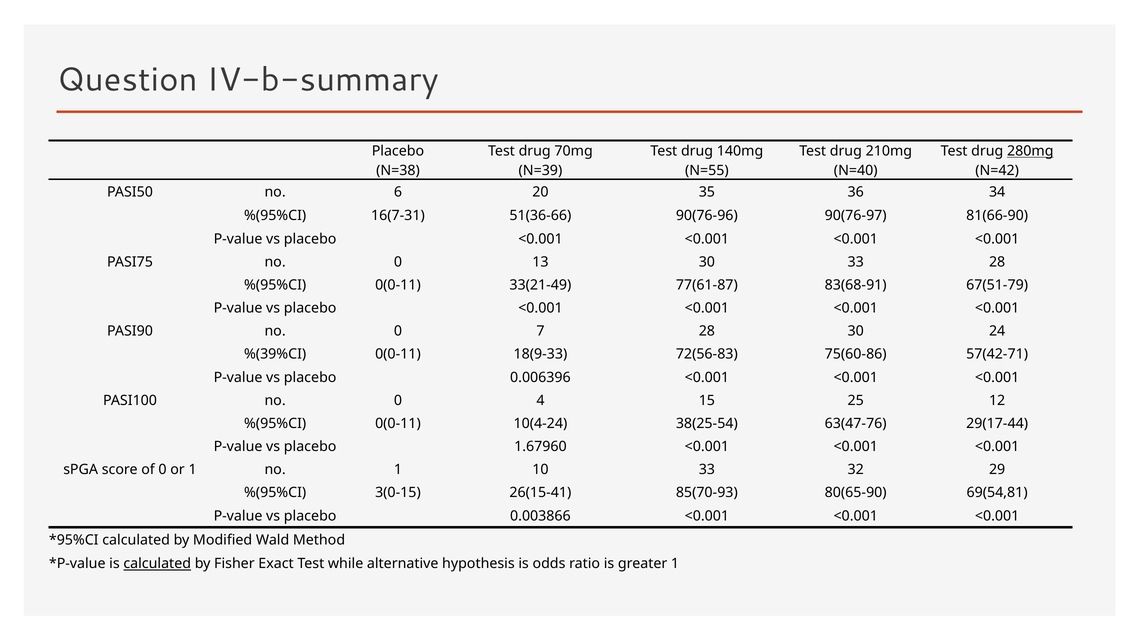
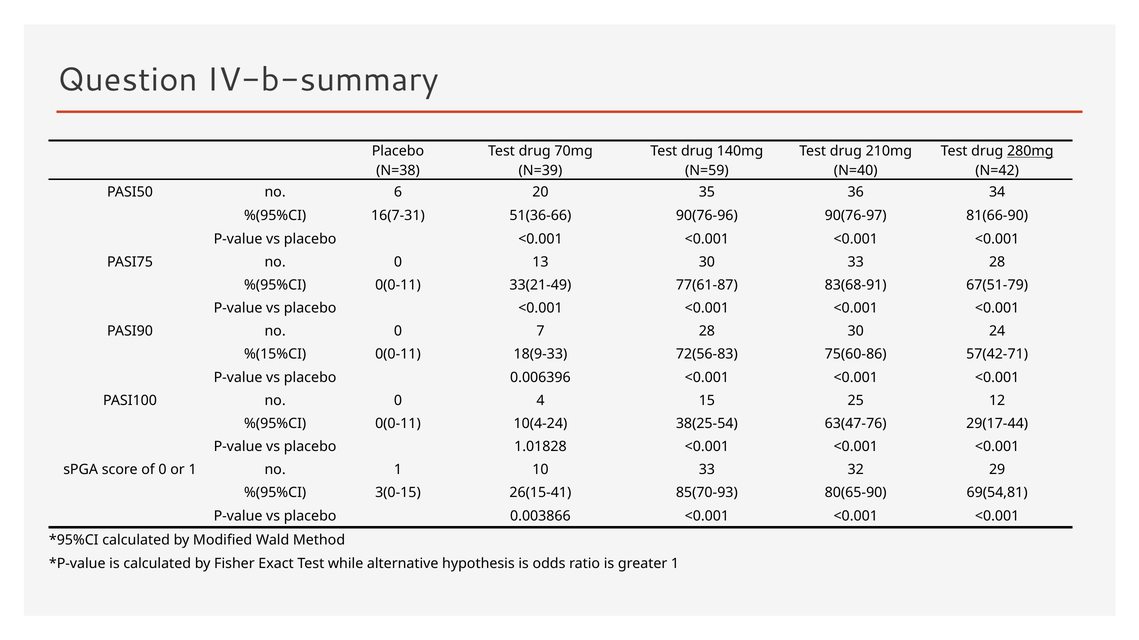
N=55: N=55 -> N=59
%(39%CI: %(39%CI -> %(15%CI
1.67960: 1.67960 -> 1.01828
calculated at (157, 564) underline: present -> none
